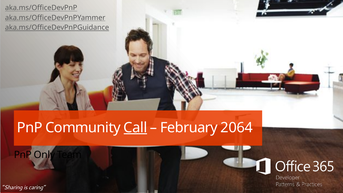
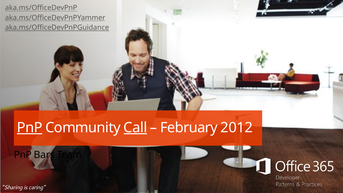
PnP at (30, 128) underline: none -> present
2064: 2064 -> 2012
Only: Only -> Bars
